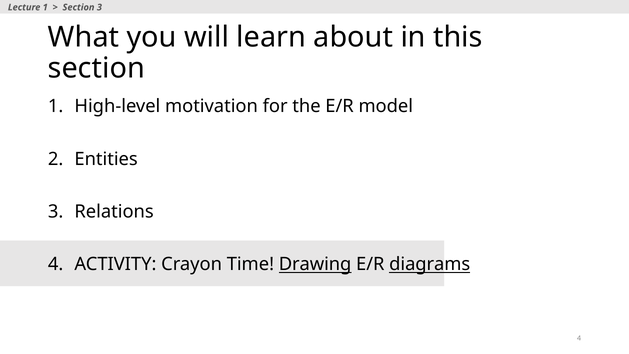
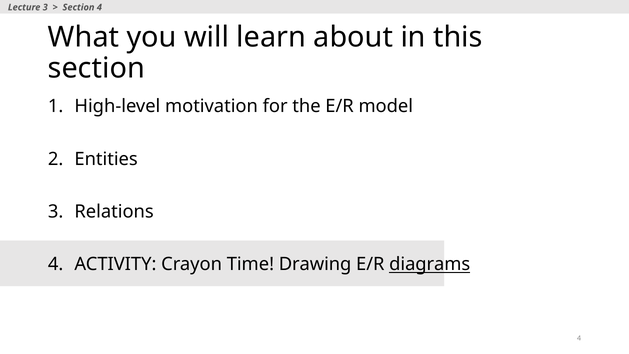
Lecture 1: 1 -> 3
Section 3: 3 -> 4
Drawing underline: present -> none
